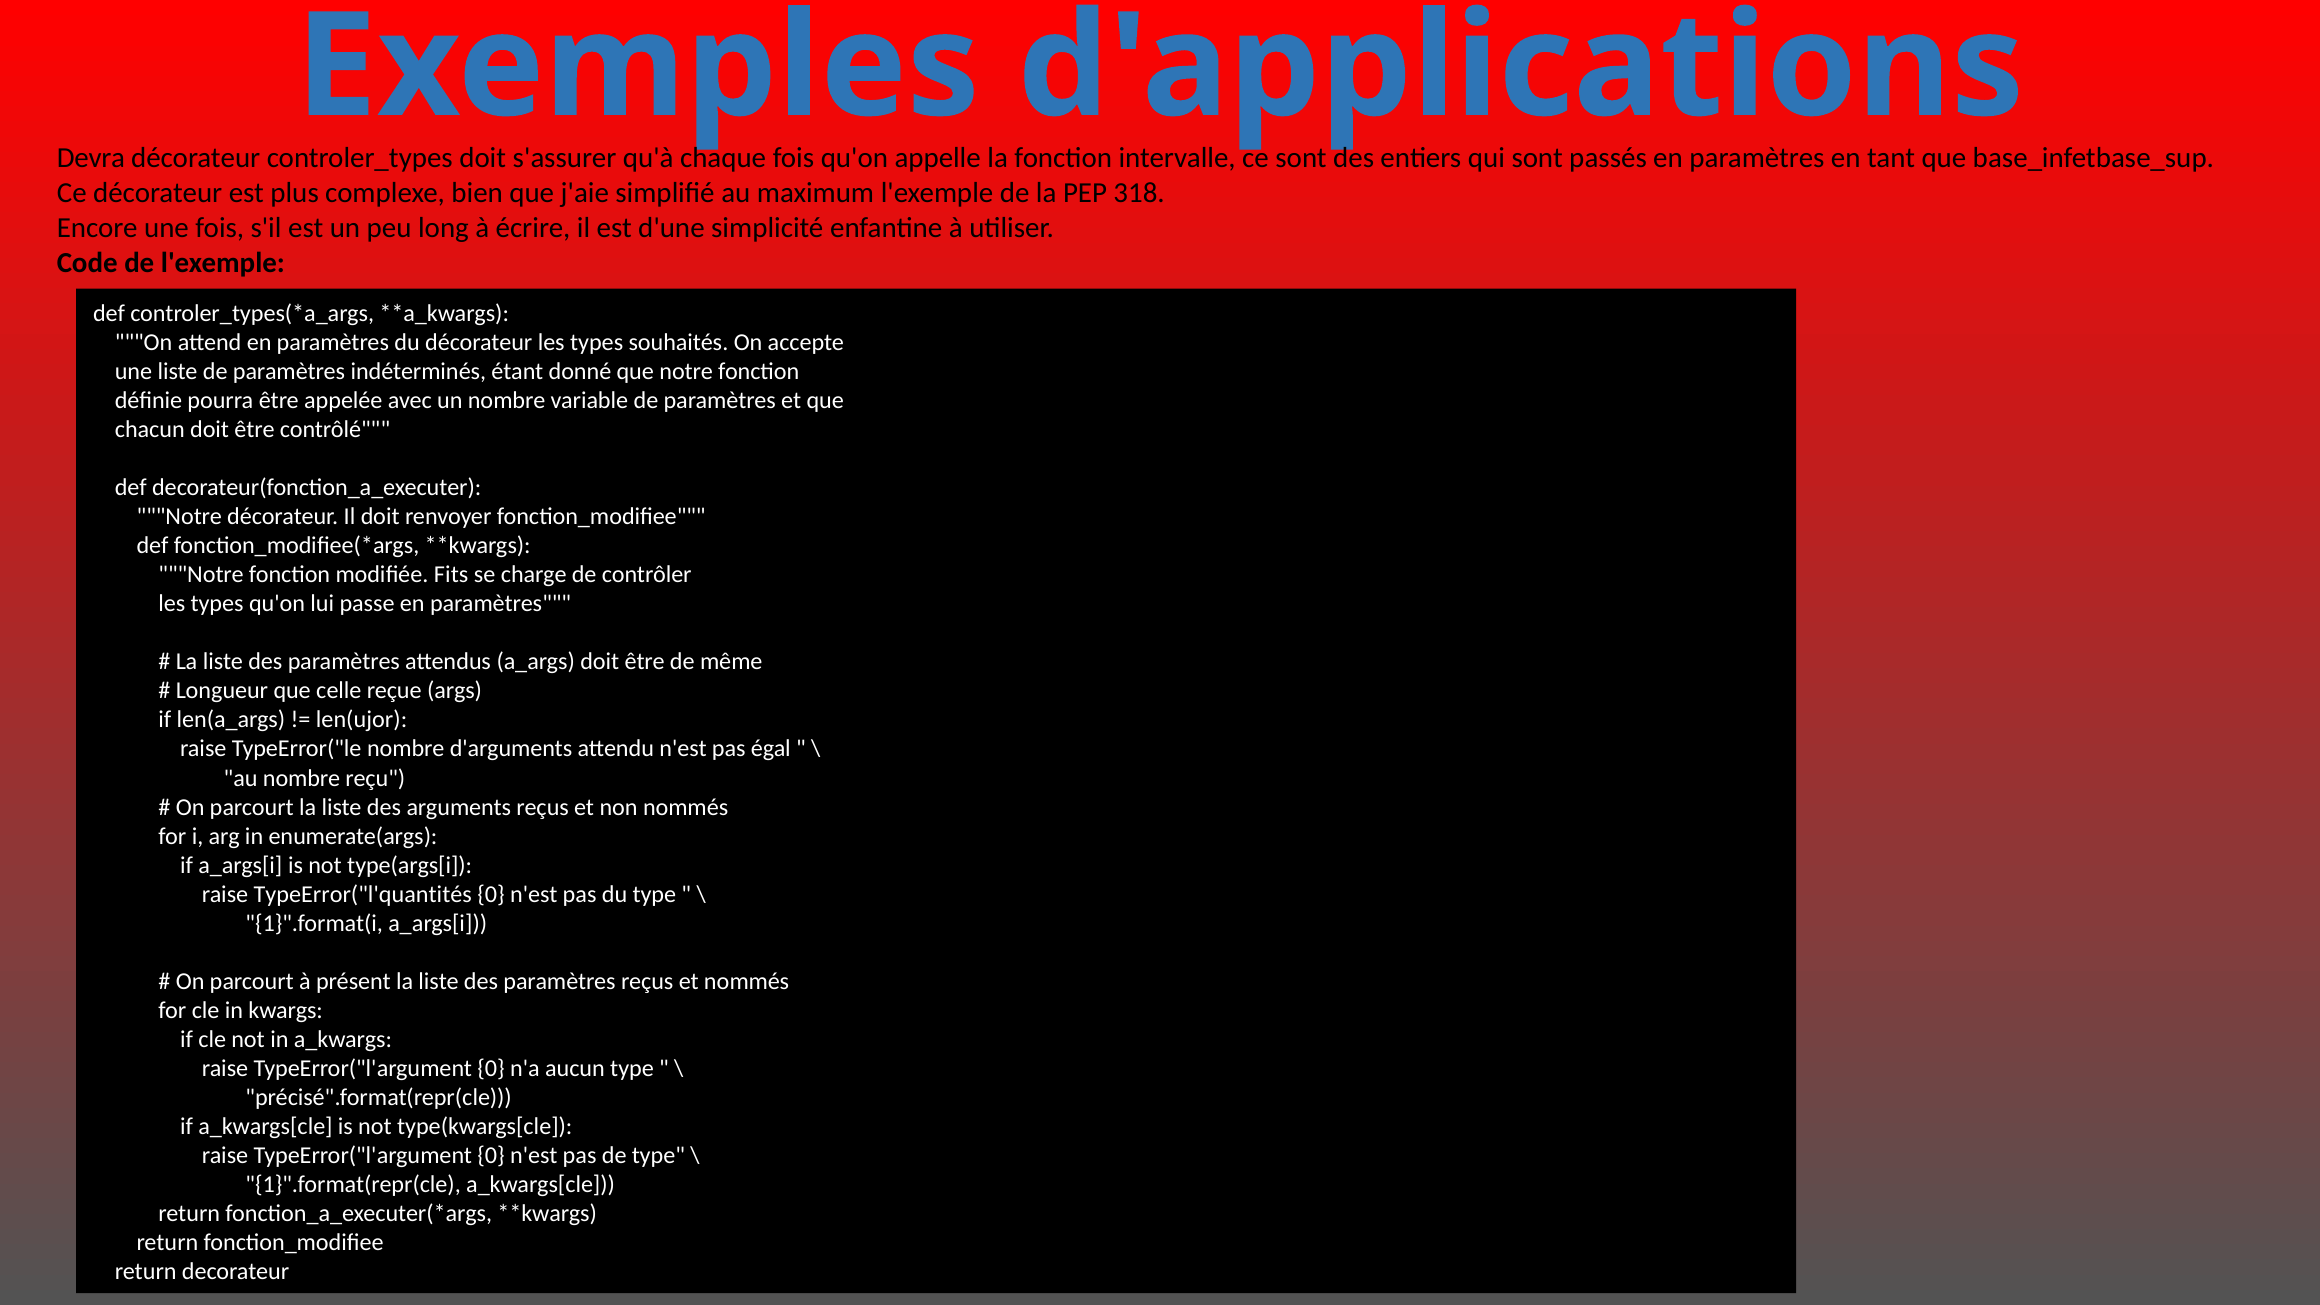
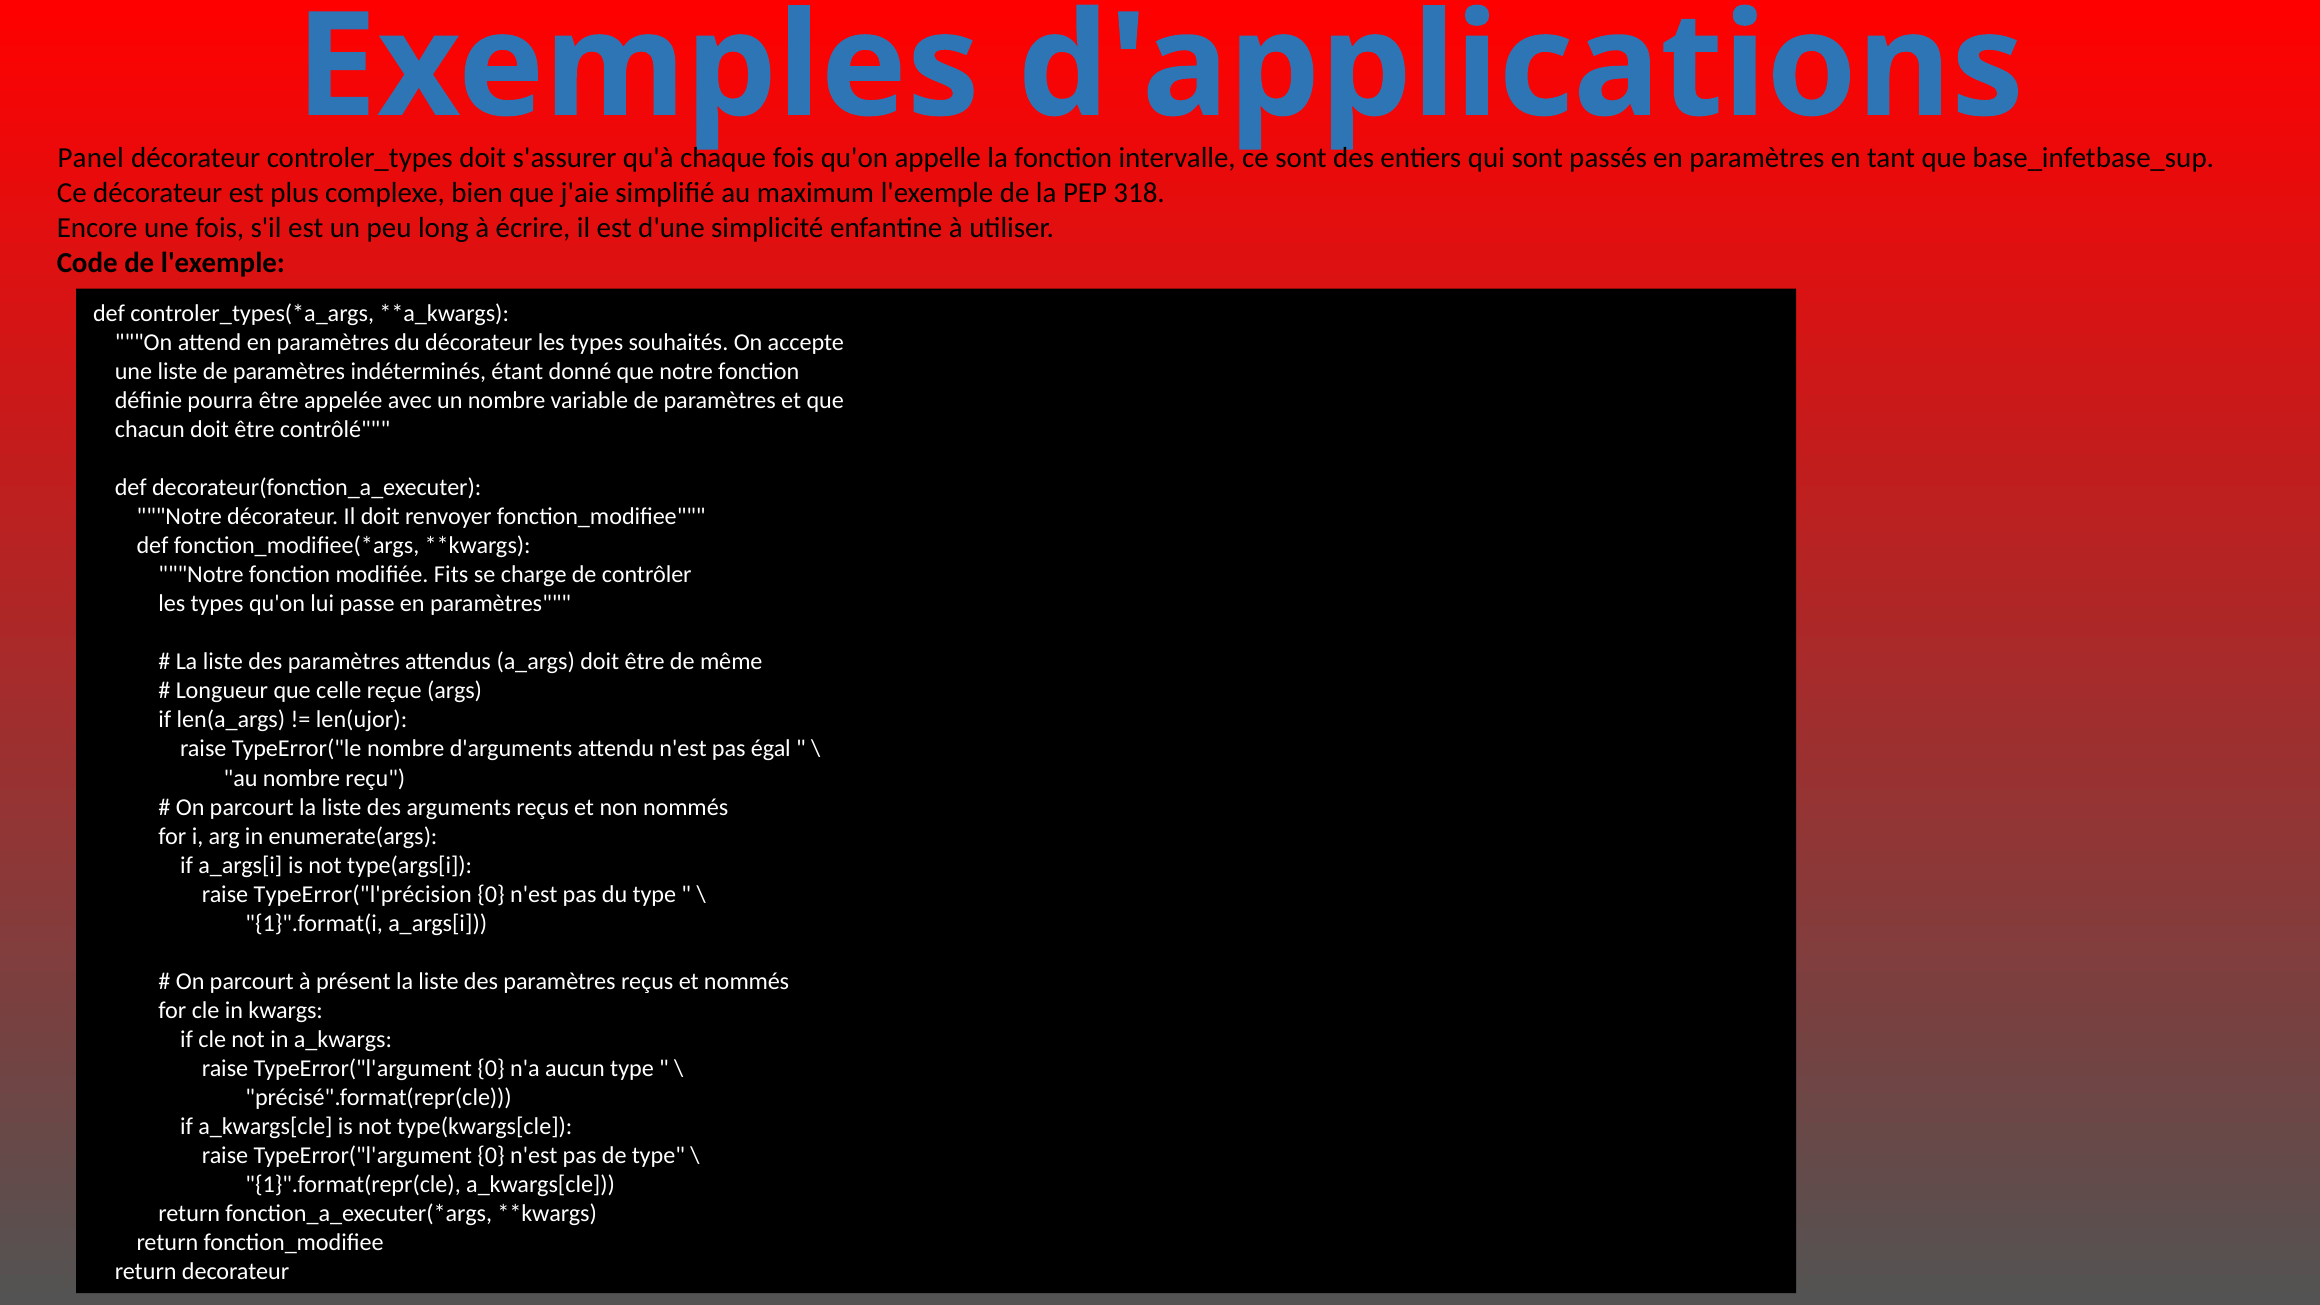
Devra: Devra -> Panel
TypeError("l'quantités: TypeError("l'quantités -> TypeError("l'précision
